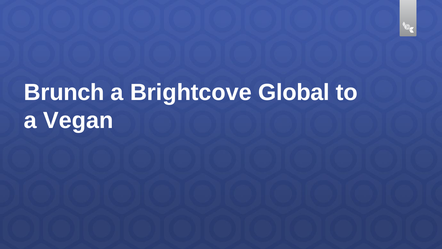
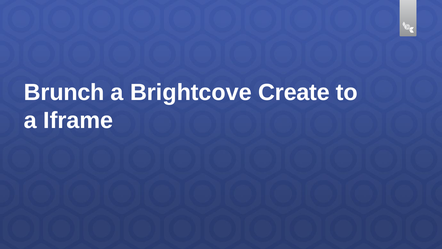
Global: Global -> Create
Vegan: Vegan -> Iframe
